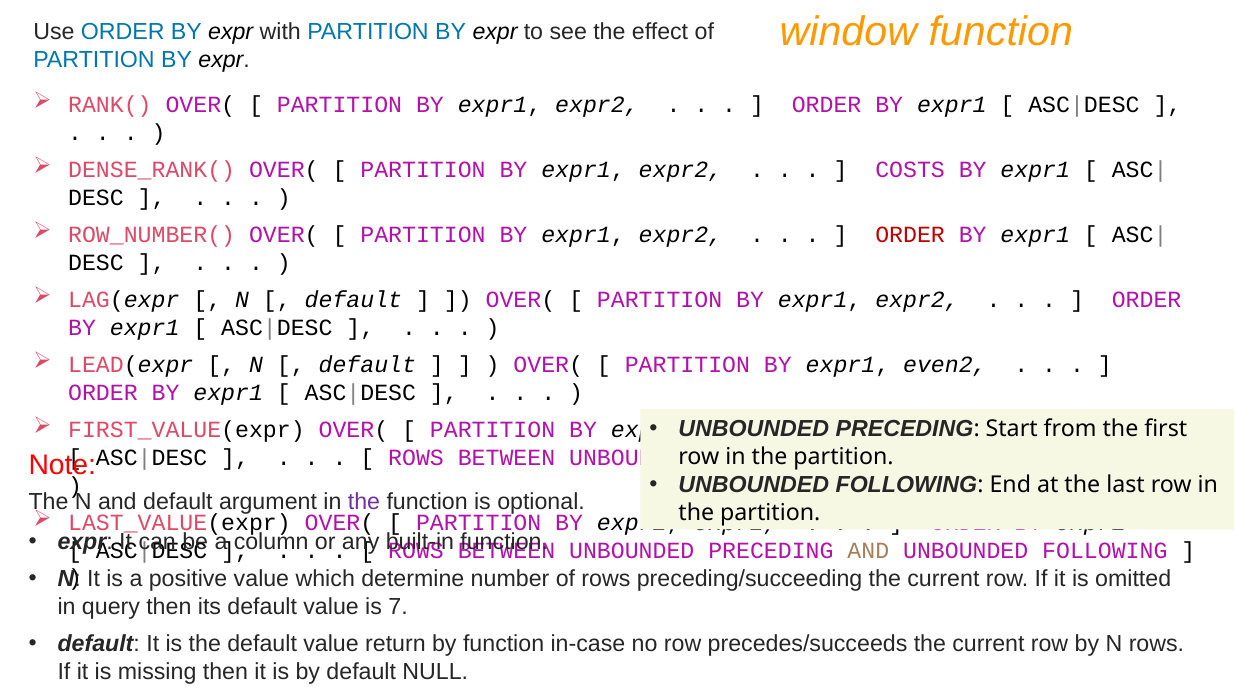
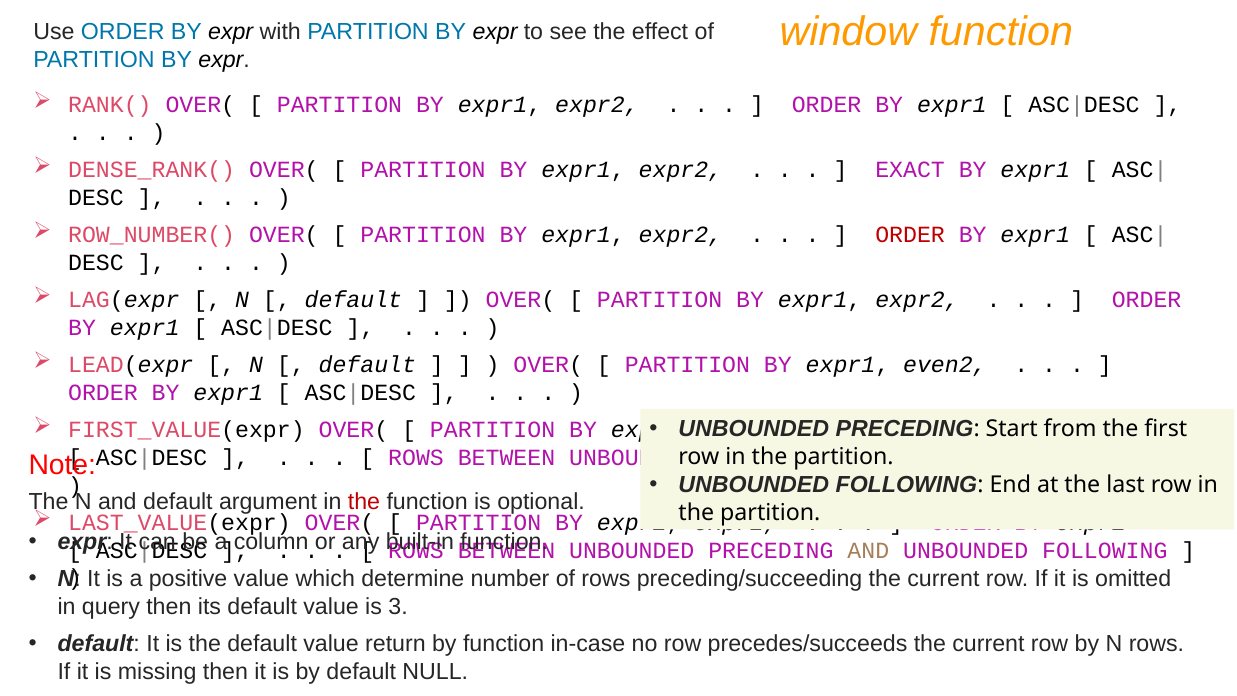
COSTS: COSTS -> EXACT
the at (364, 502) colour: purple -> red
7: 7 -> 3
